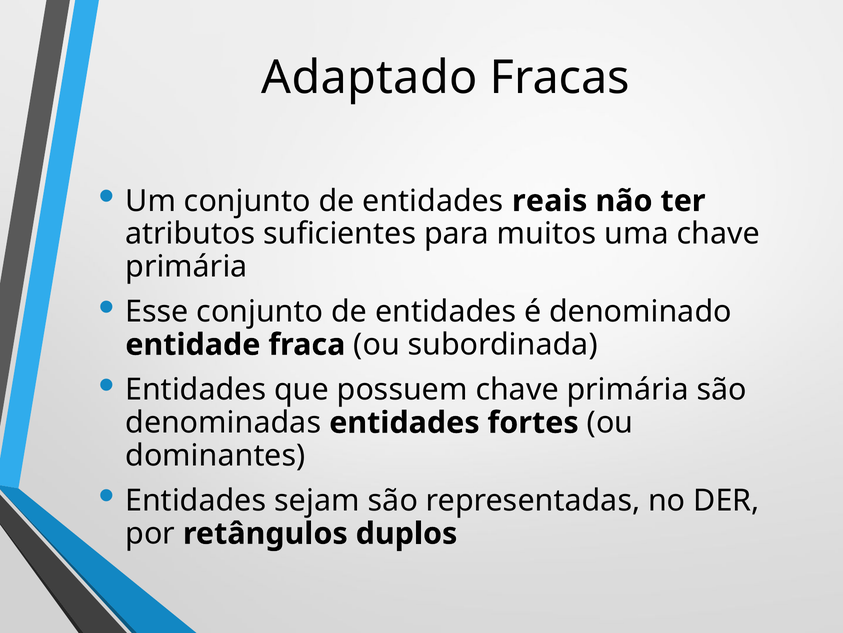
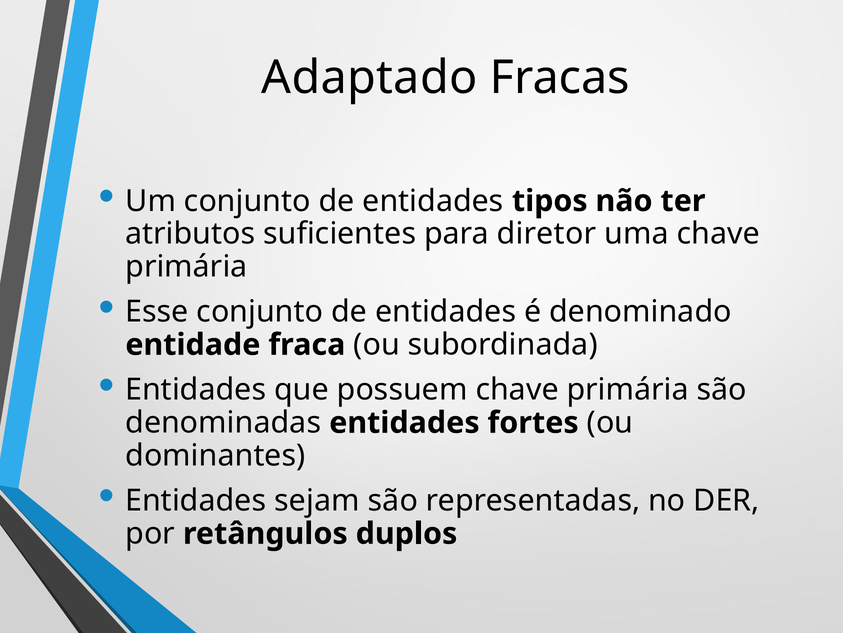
reais: reais -> tipos
muitos: muitos -> diretor
